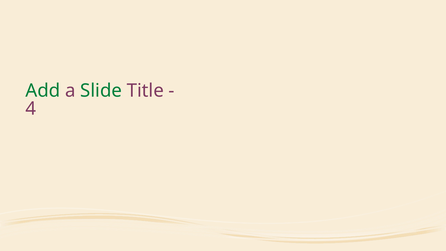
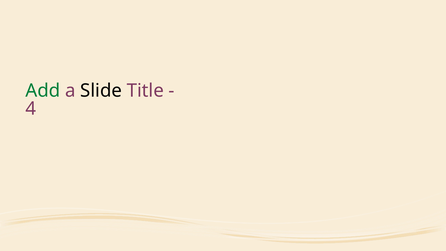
Slide colour: green -> black
